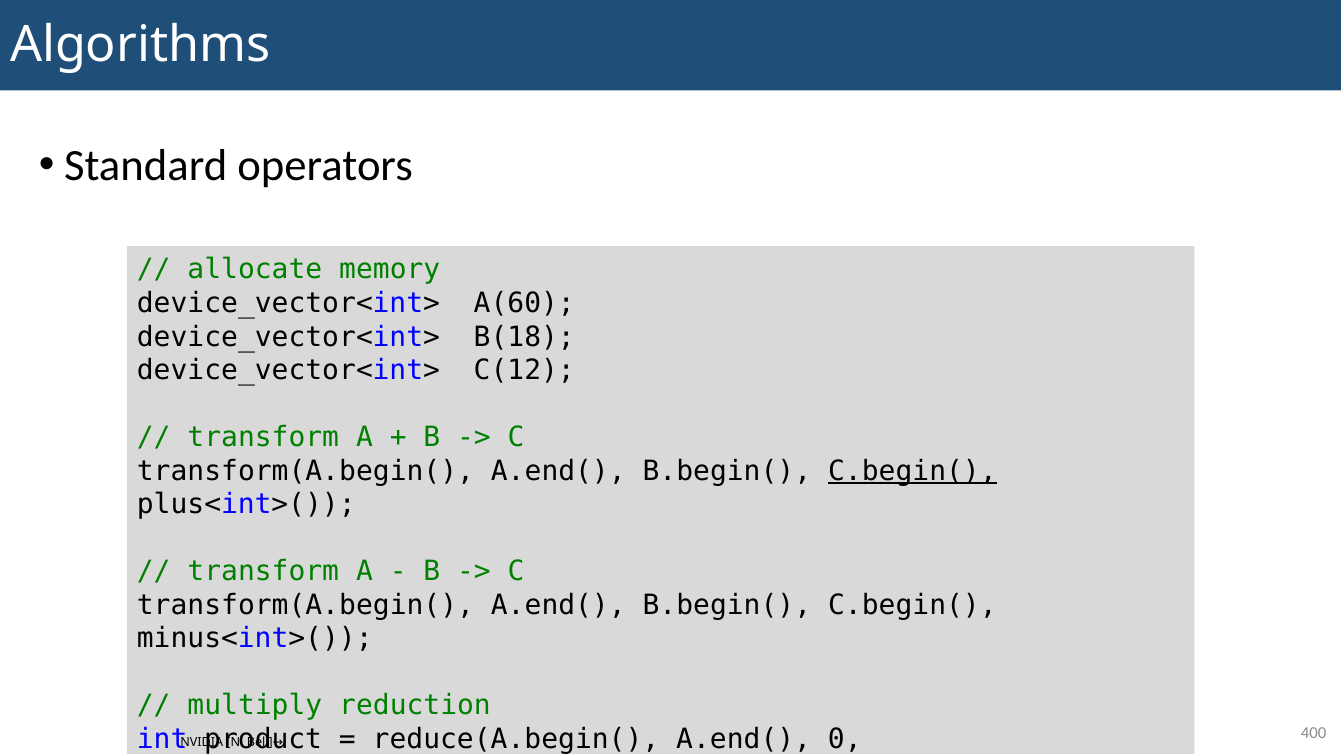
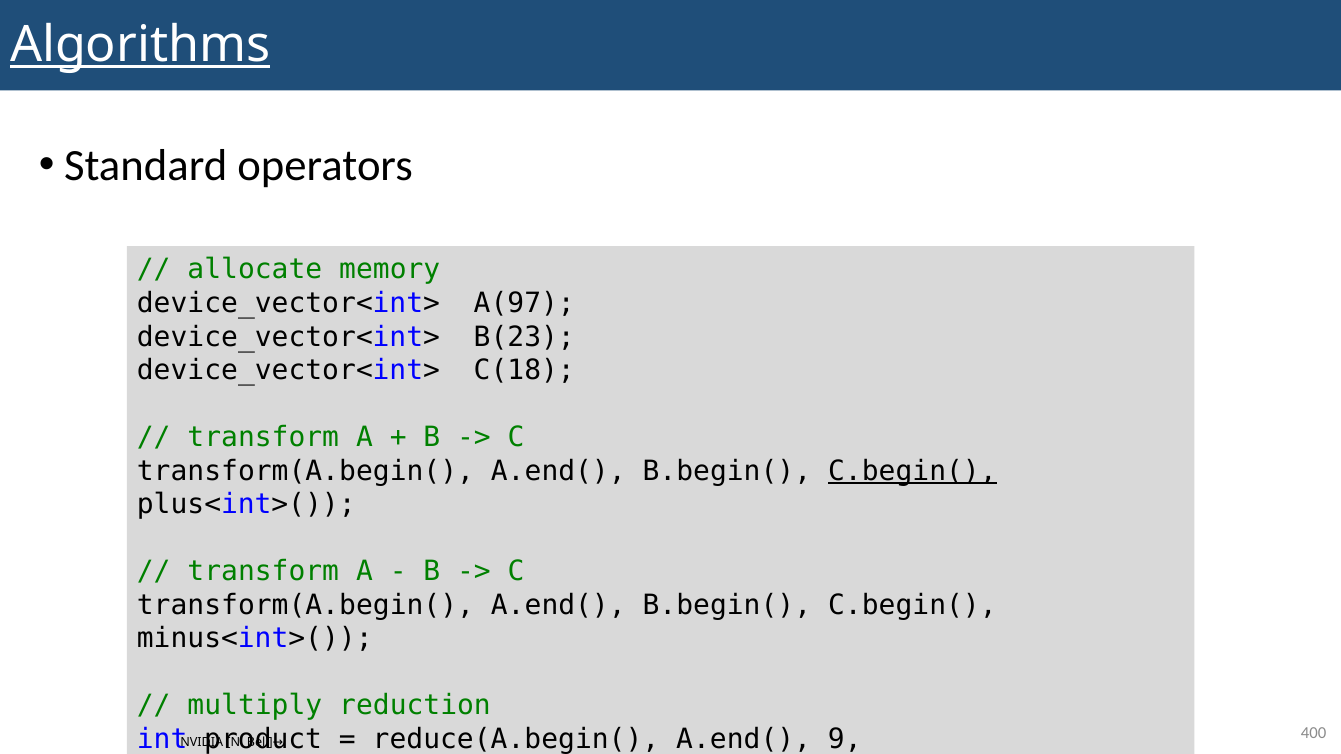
Algorithms underline: none -> present
A(60: A(60 -> A(97
B(18: B(18 -> B(23
C(12: C(12 -> C(18
0: 0 -> 9
